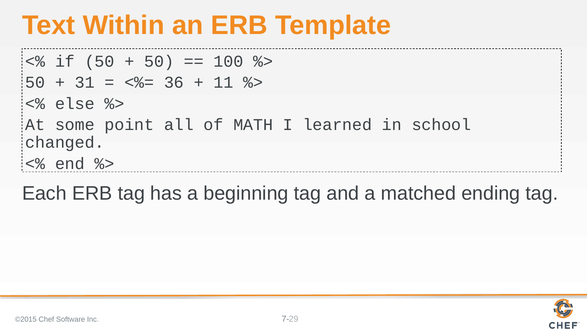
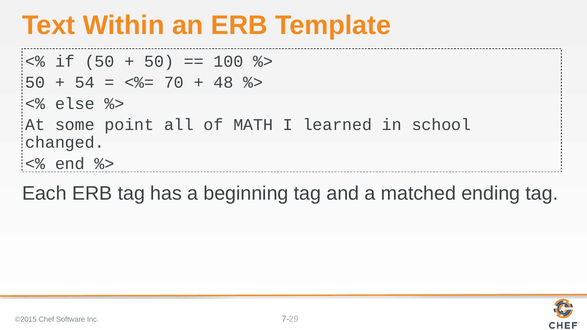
31: 31 -> 54
36: 36 -> 70
11: 11 -> 48
